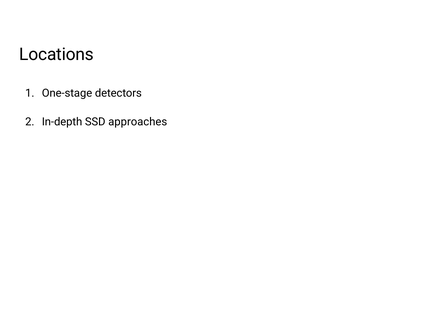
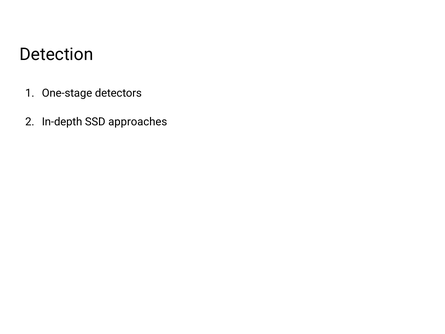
Locations: Locations -> Detection
